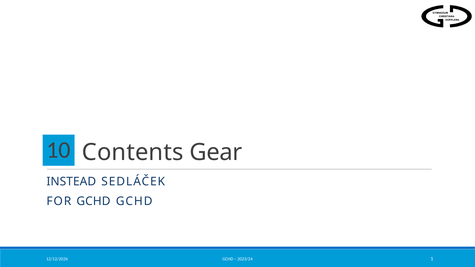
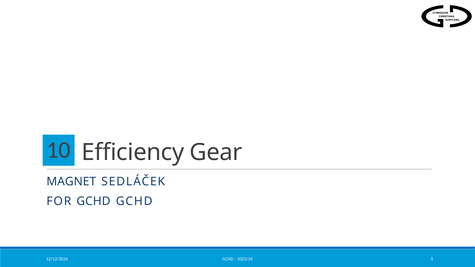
Contents: Contents -> Efficiency
INSTEAD: INSTEAD -> MAGNET
